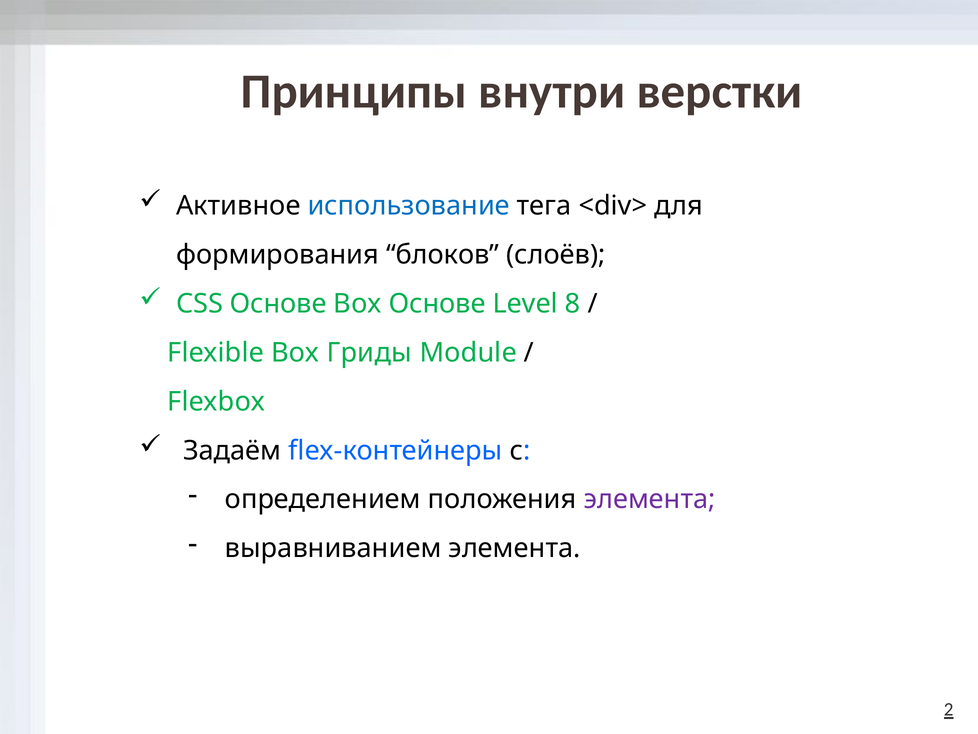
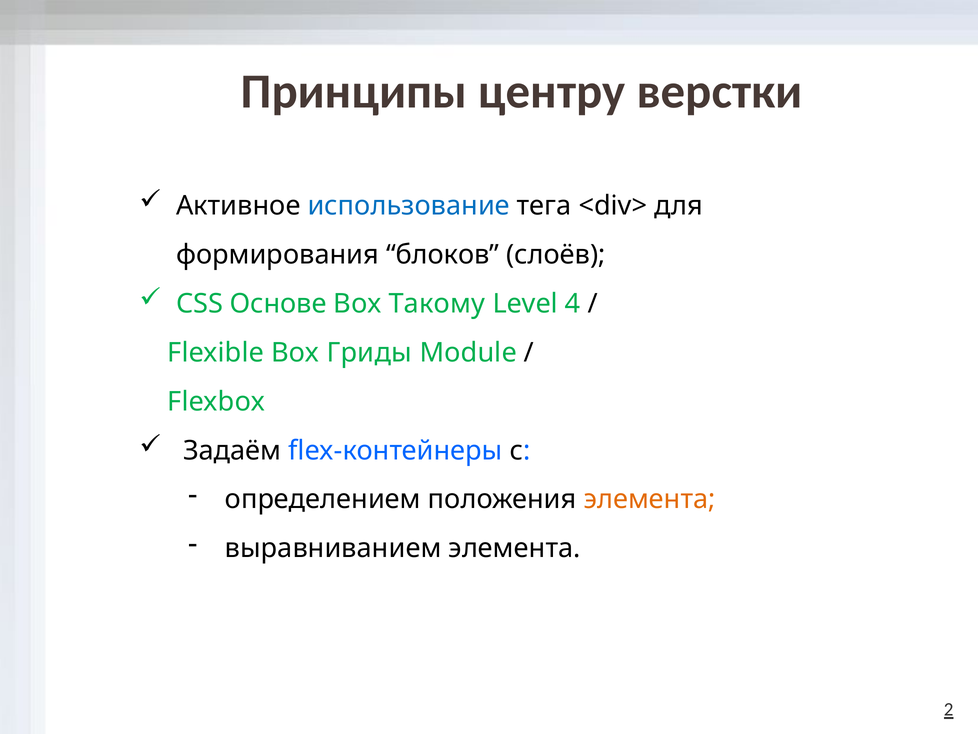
внутри: внутри -> центру
Box Основе: Основе -> Такому
8: 8 -> 4
элемента at (650, 499) colour: purple -> orange
